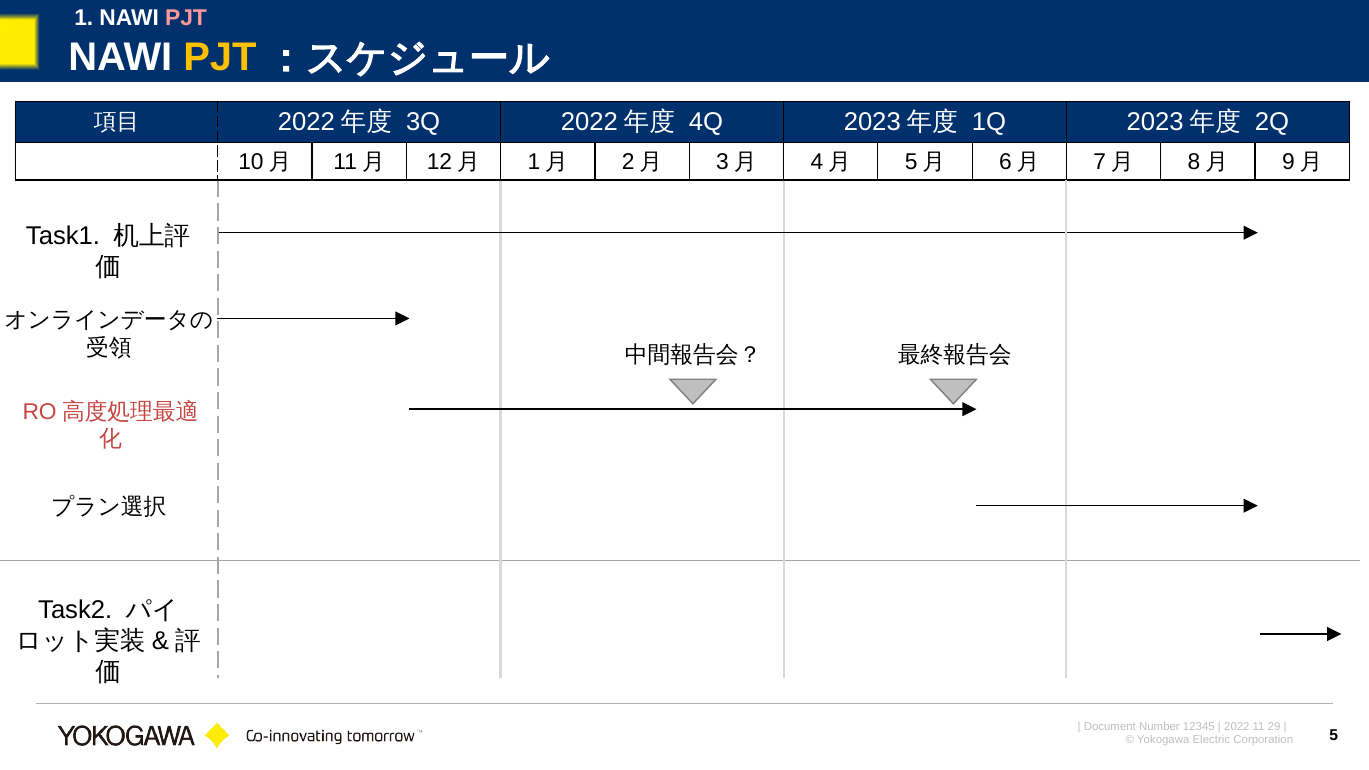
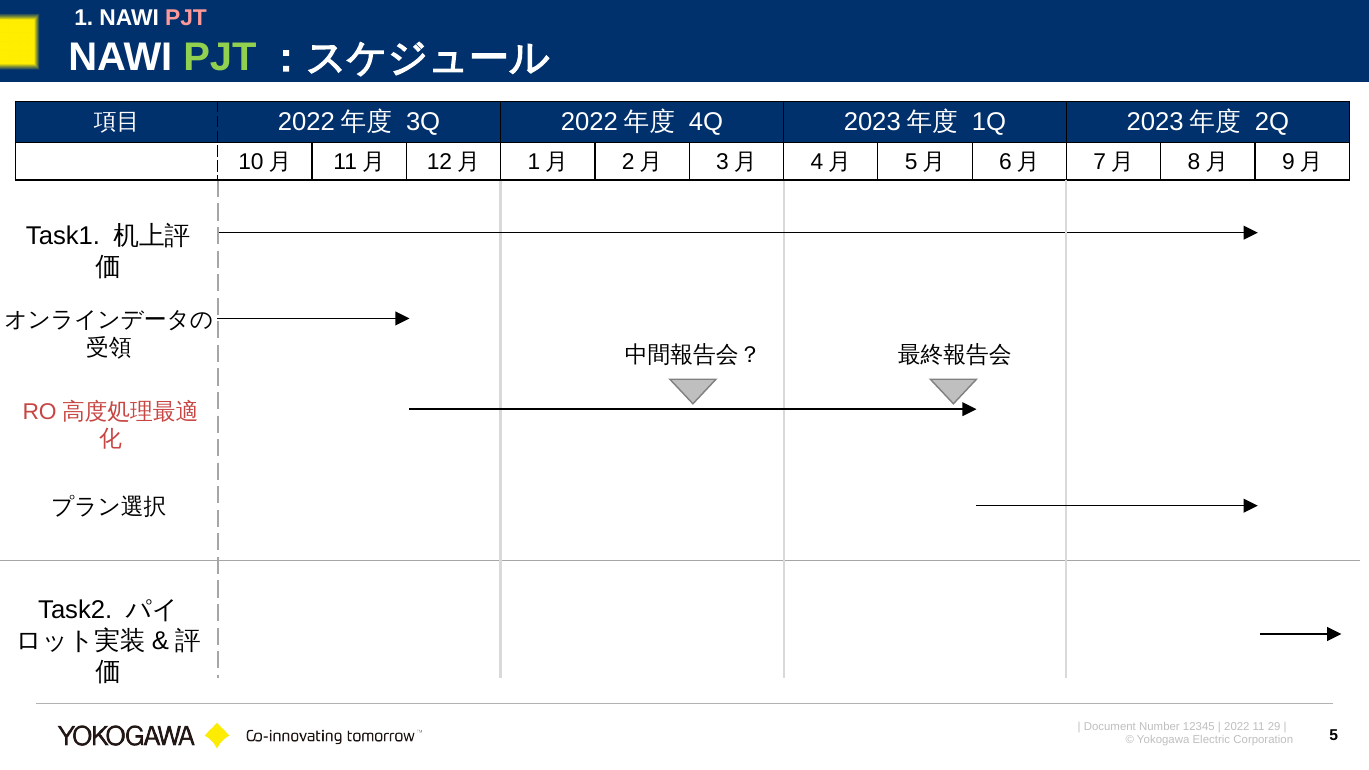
PJT at (220, 58) colour: yellow -> light green
